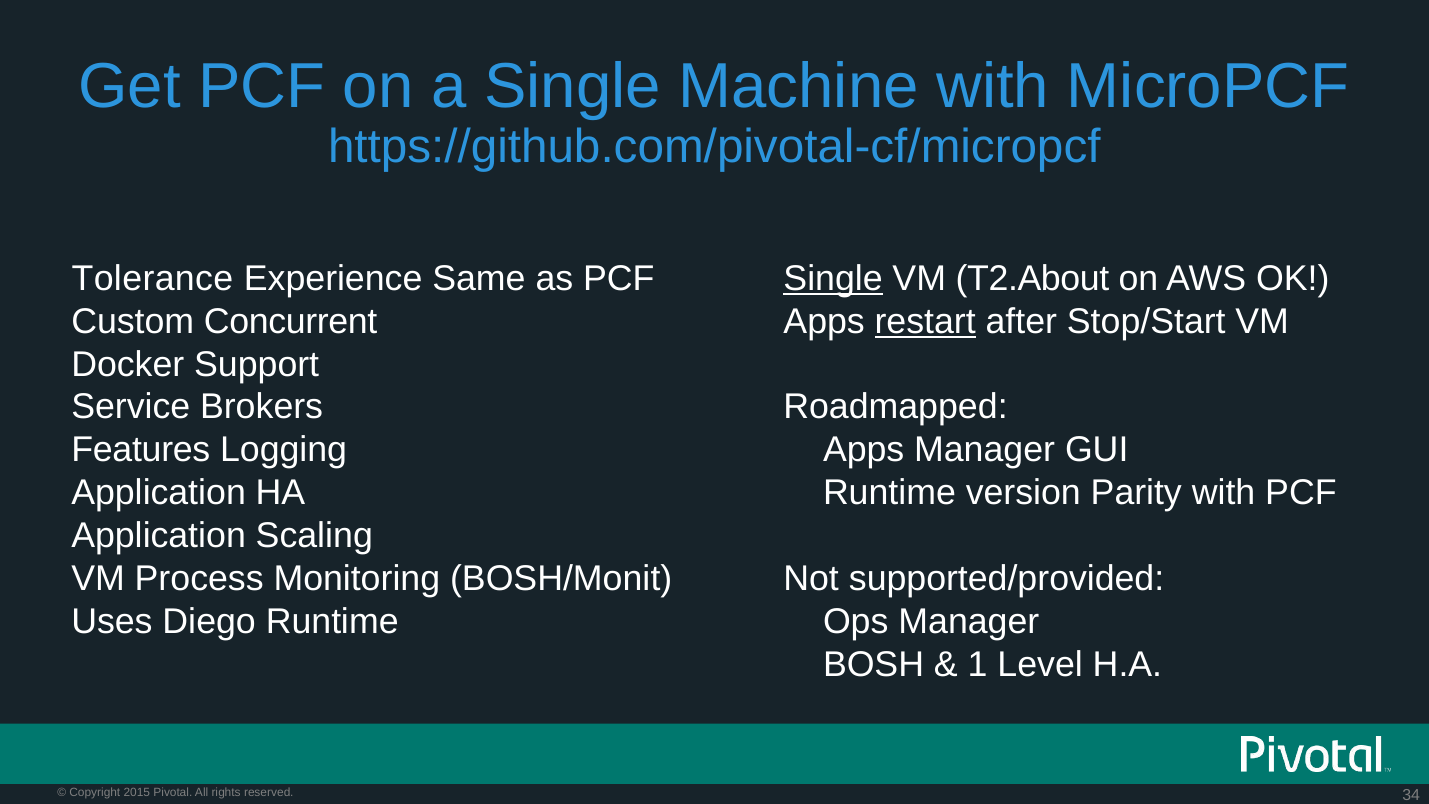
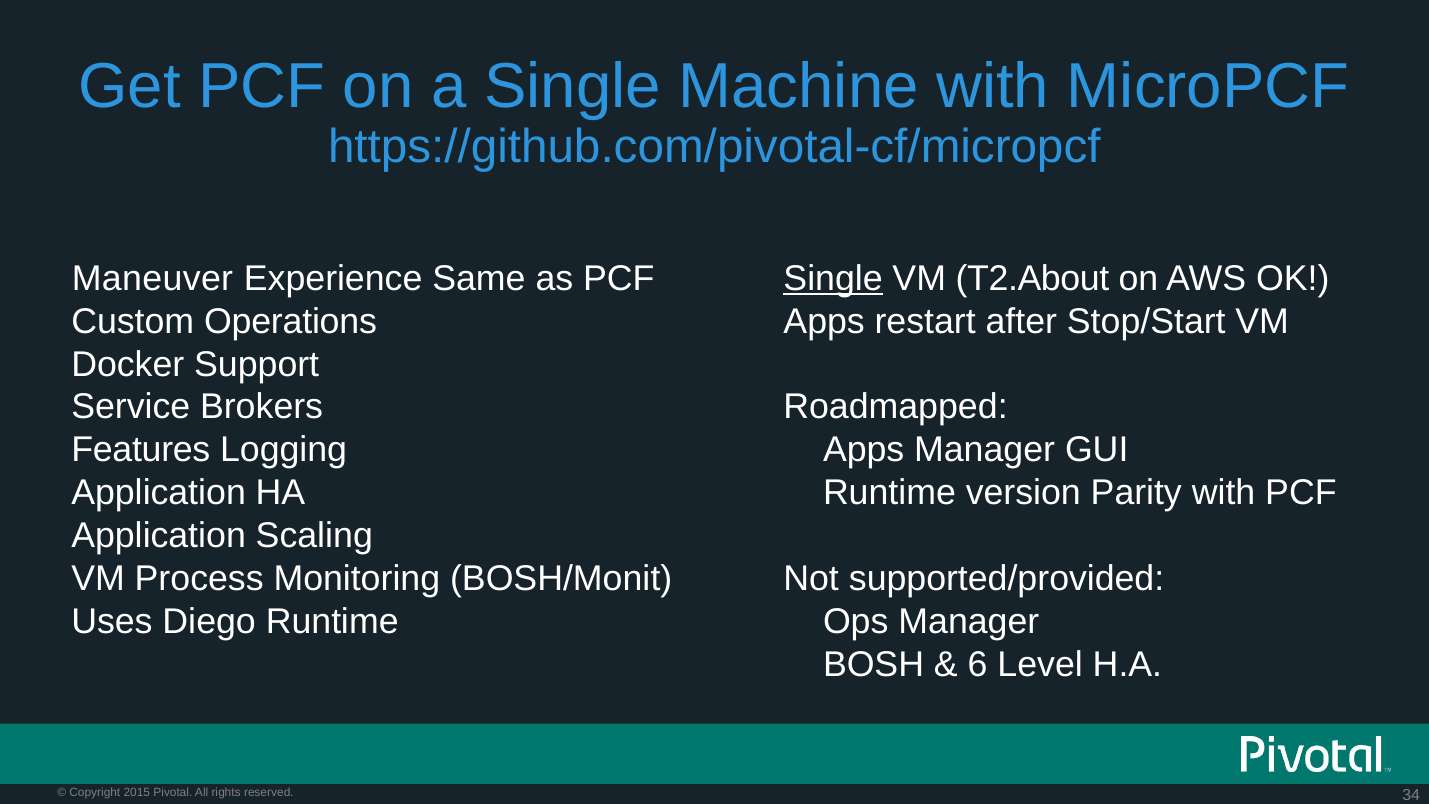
Tolerance: Tolerance -> Maneuver
Concurrent: Concurrent -> Operations
restart underline: present -> none
1: 1 -> 6
